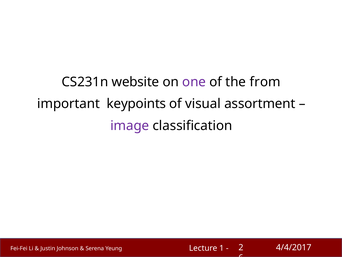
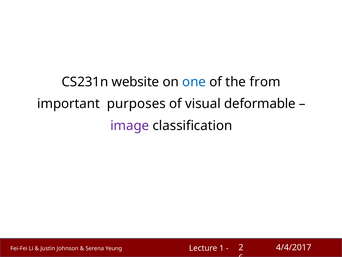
one colour: purple -> blue
keypoints: keypoints -> purposes
assortment: assortment -> deformable
